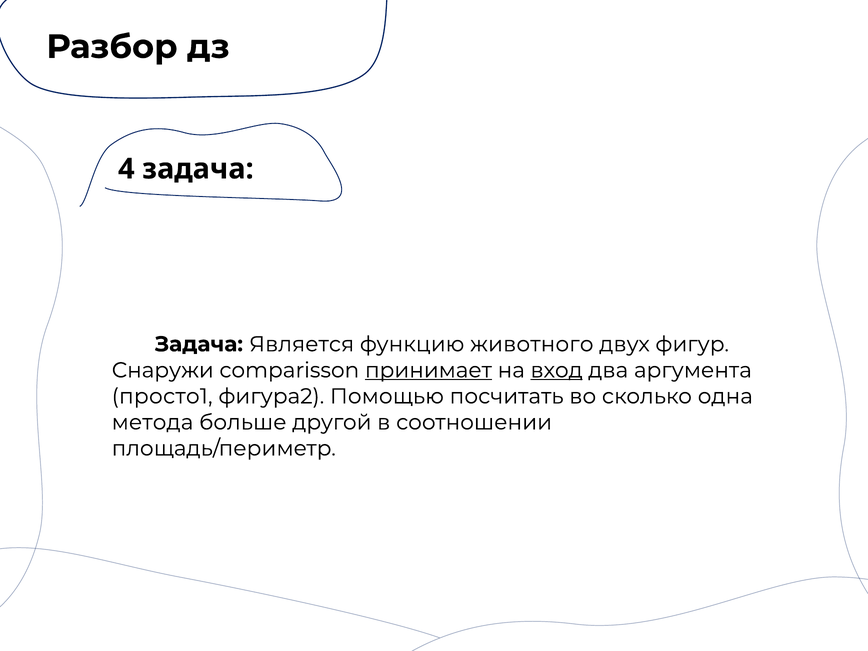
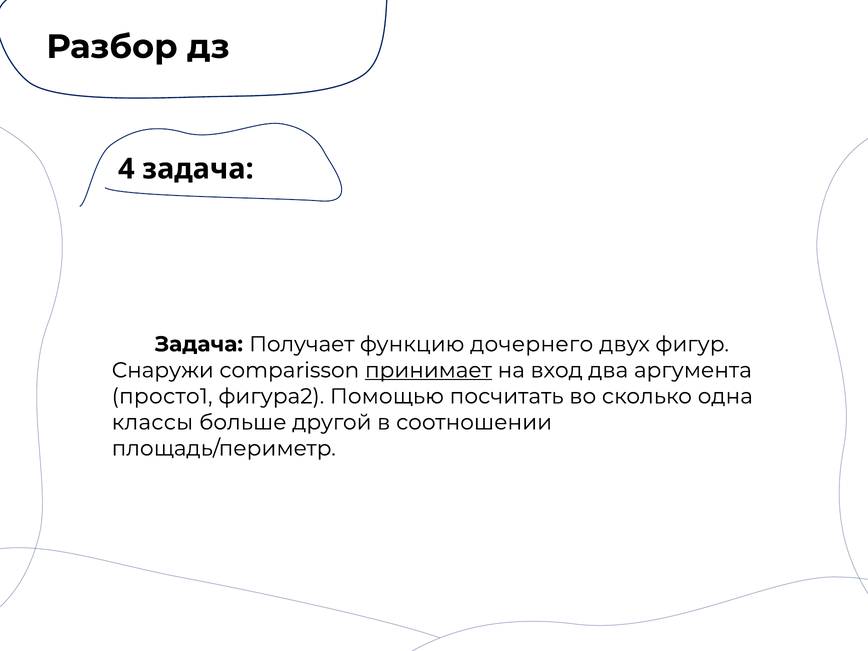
Является: Является -> Получает
животного: животного -> дочернего
вход underline: present -> none
метода: метода -> классы
